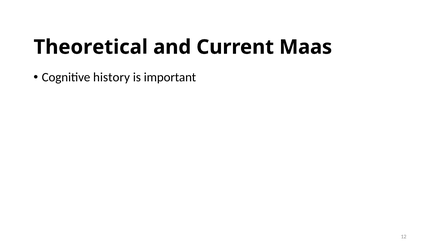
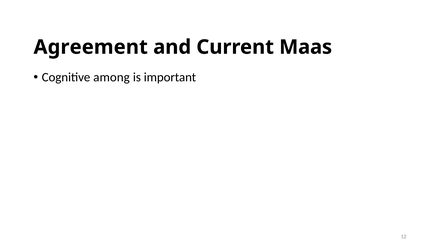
Theoretical: Theoretical -> Agreement
history: history -> among
